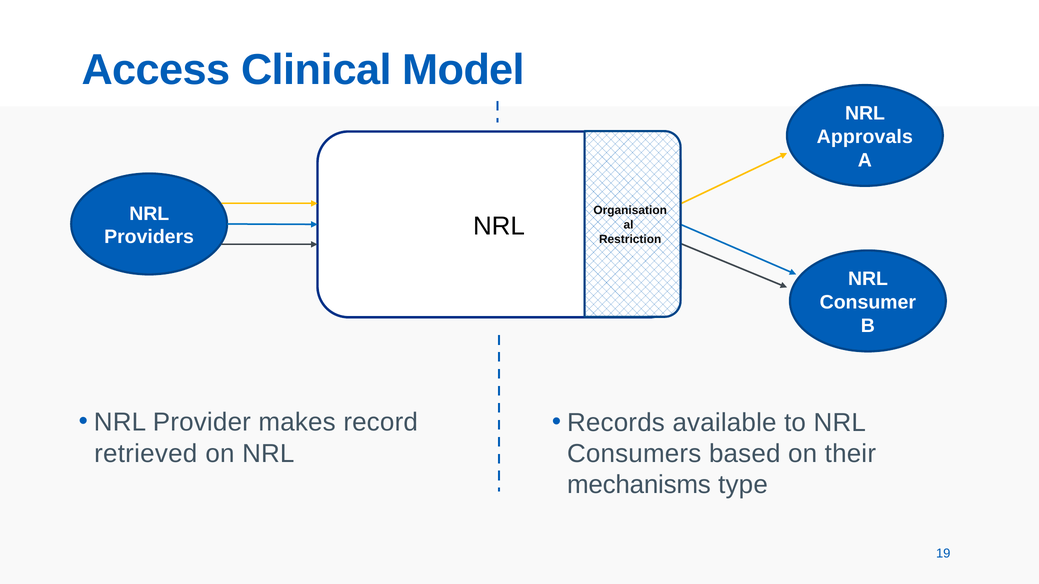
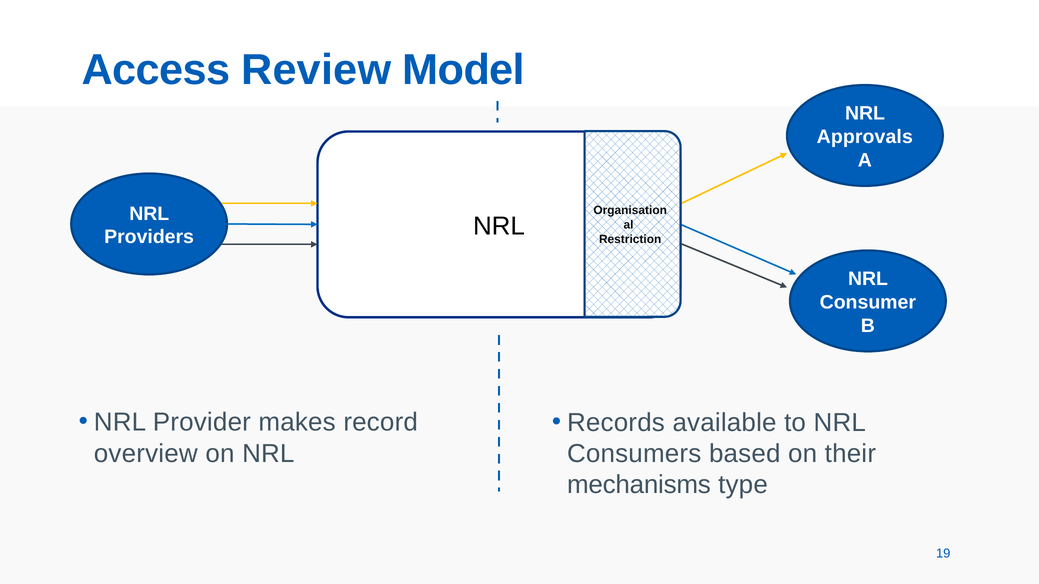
Clinical: Clinical -> Review
retrieved: retrieved -> overview
